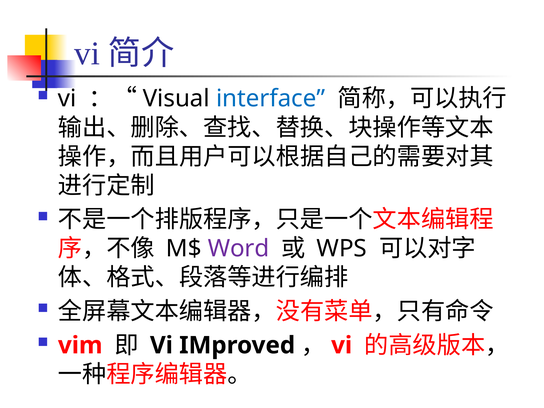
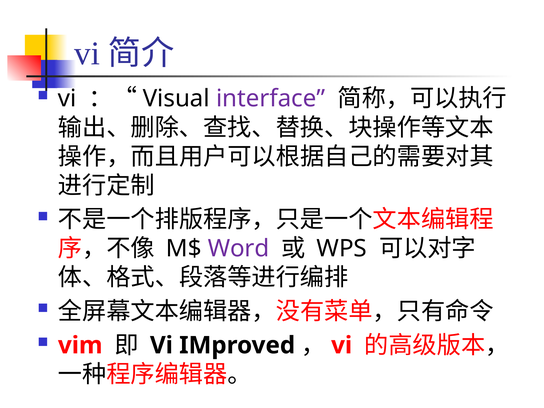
interface colour: blue -> purple
